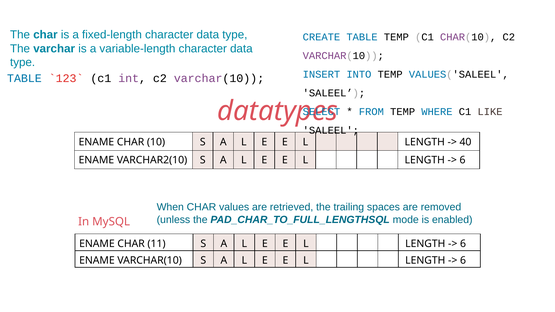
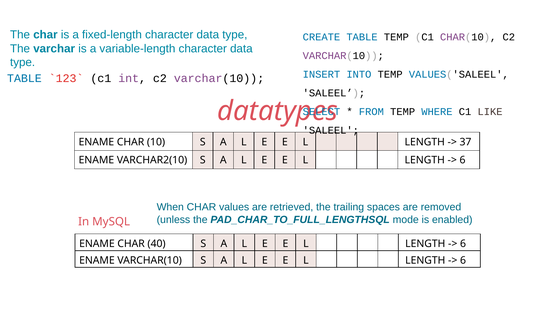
40: 40 -> 37
11: 11 -> 40
